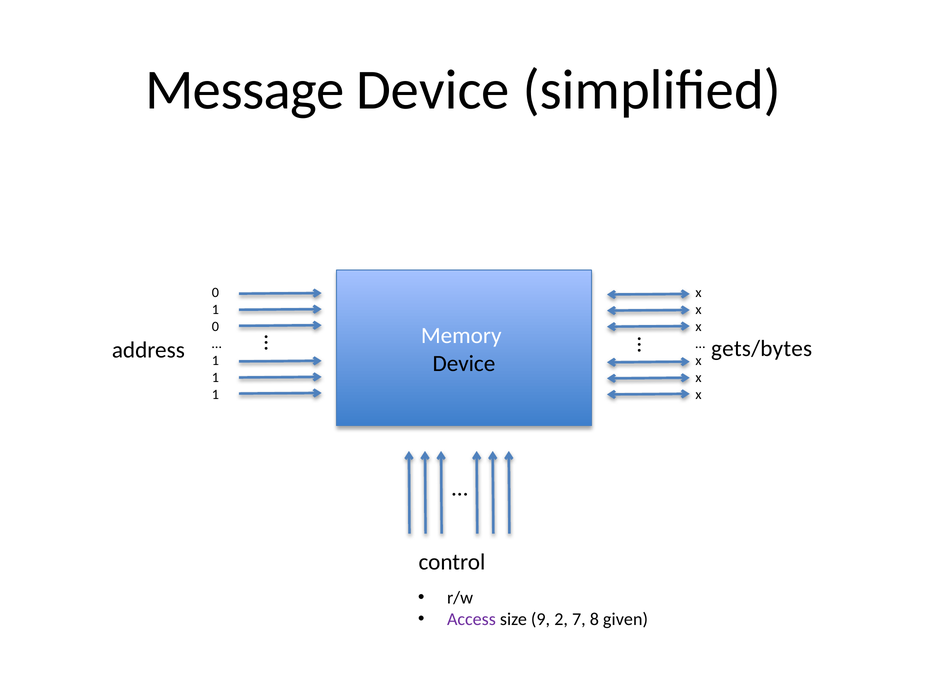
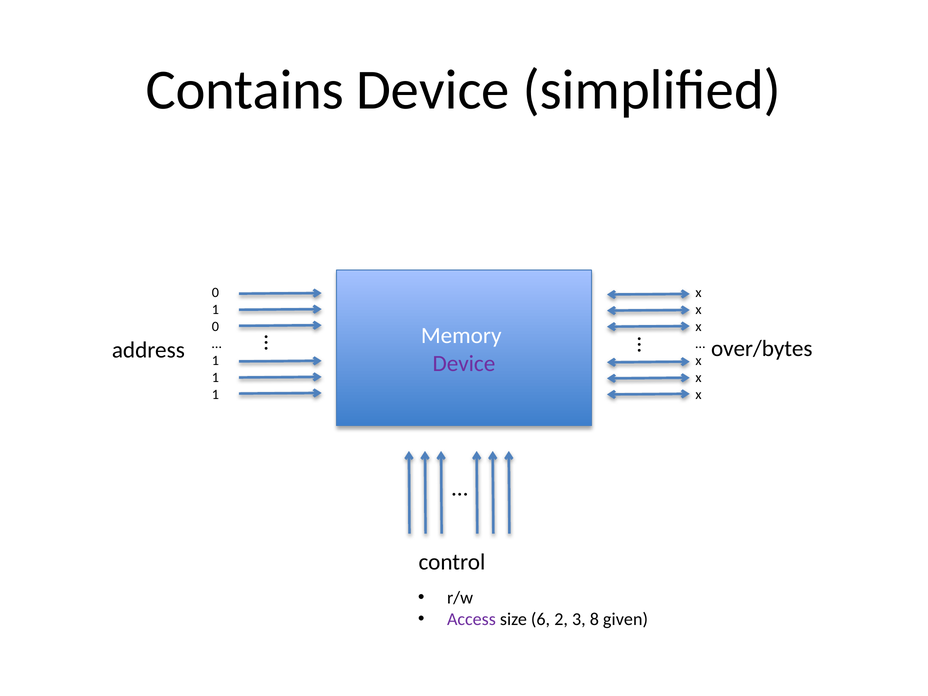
Message: Message -> Contains
gets/bytes: gets/bytes -> over/bytes
Device at (464, 364) colour: black -> purple
9: 9 -> 6
7: 7 -> 3
